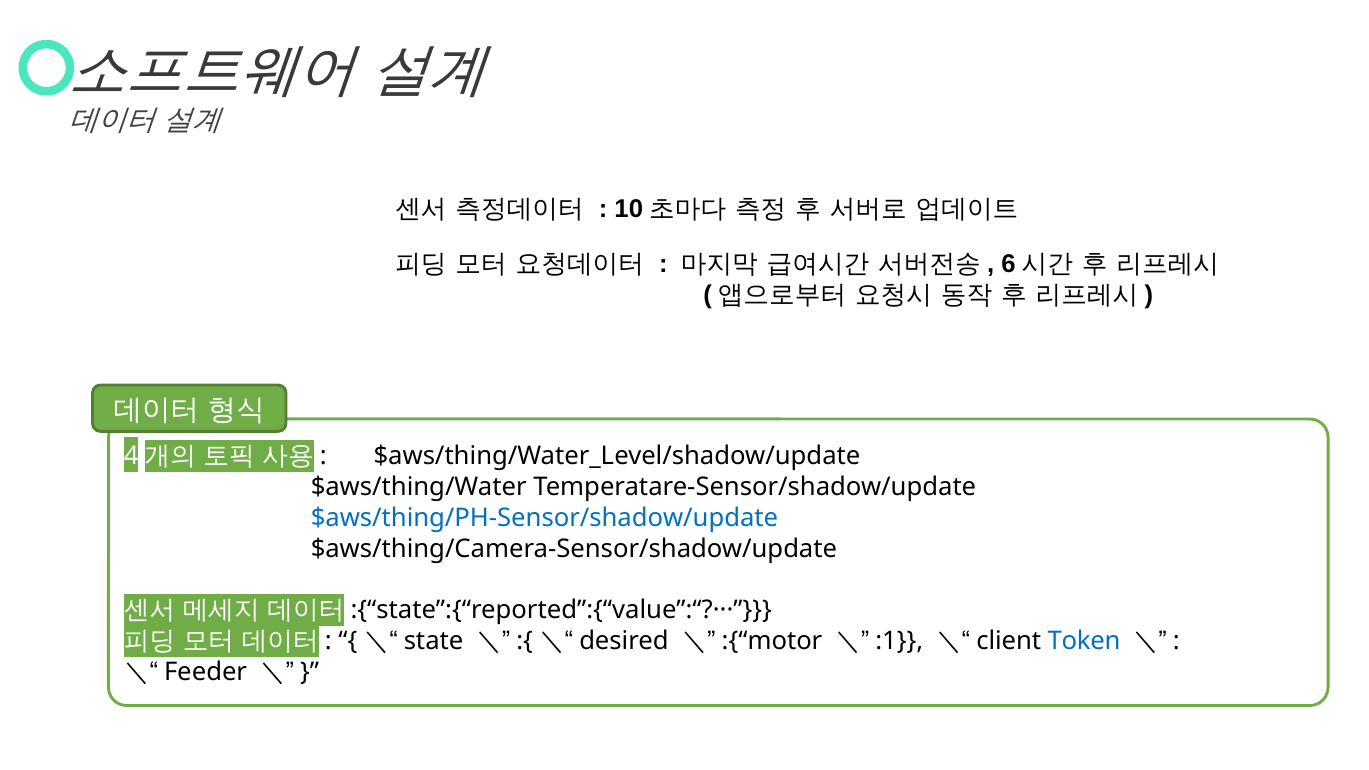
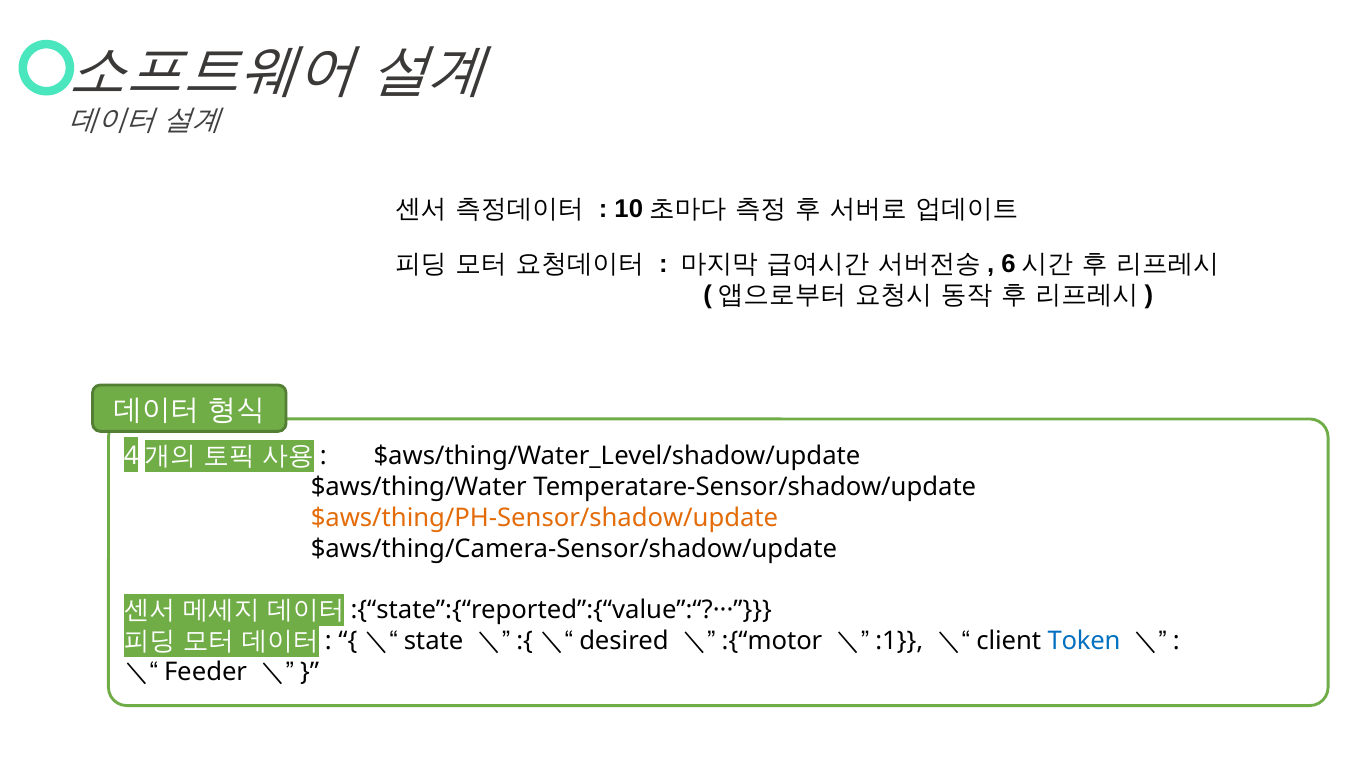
$aws/thing/PH-Sensor/shadow/update colour: blue -> orange
